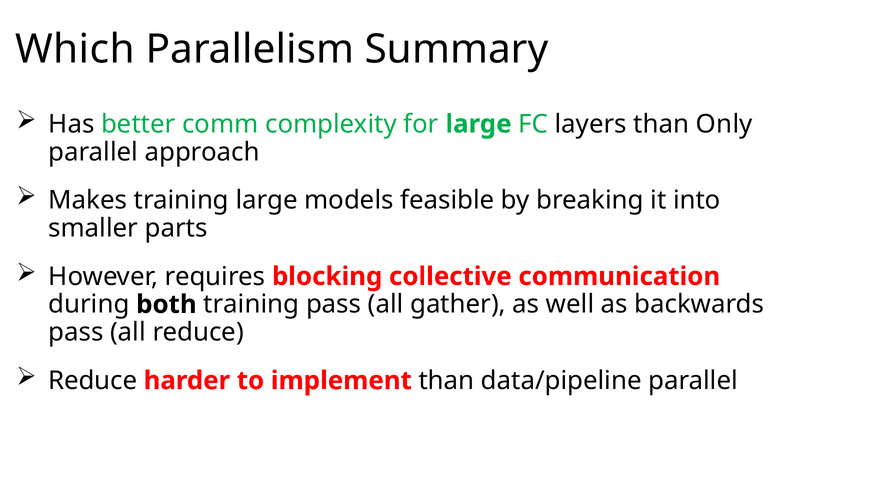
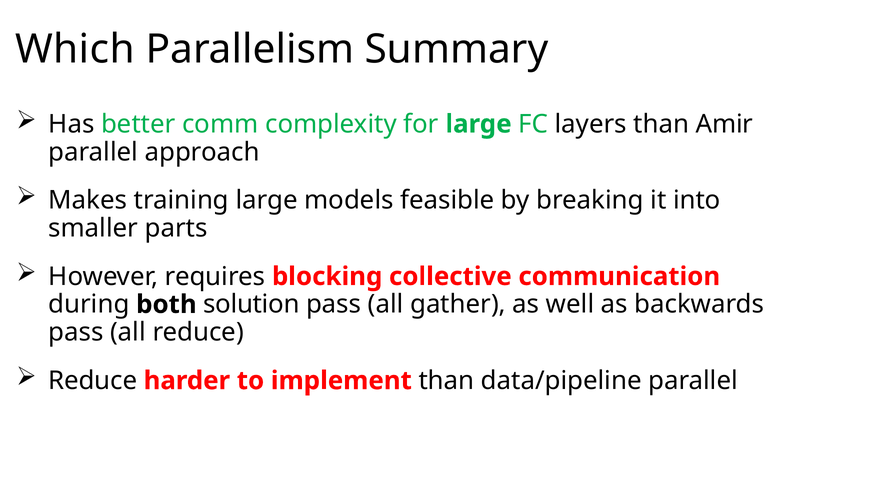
Only: Only -> Amir
both training: training -> solution
